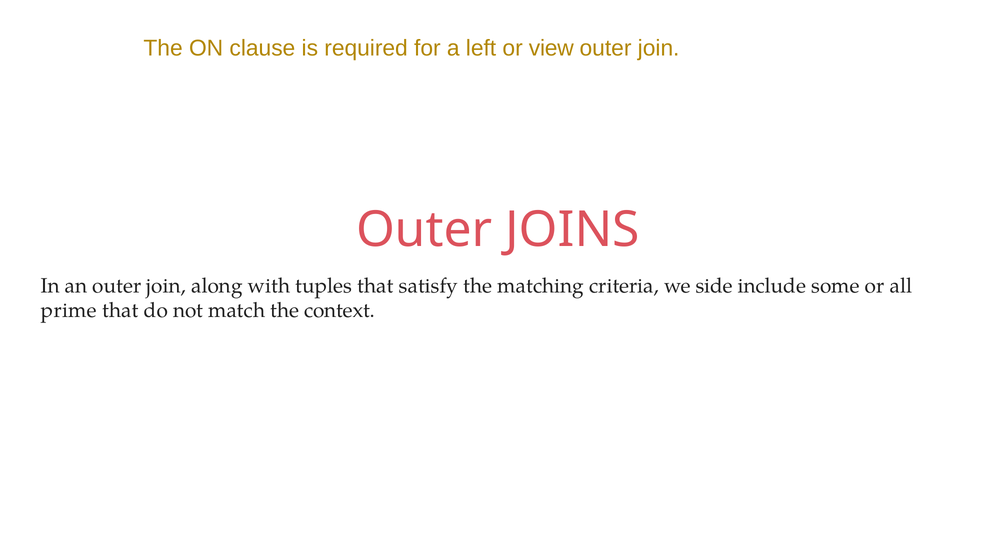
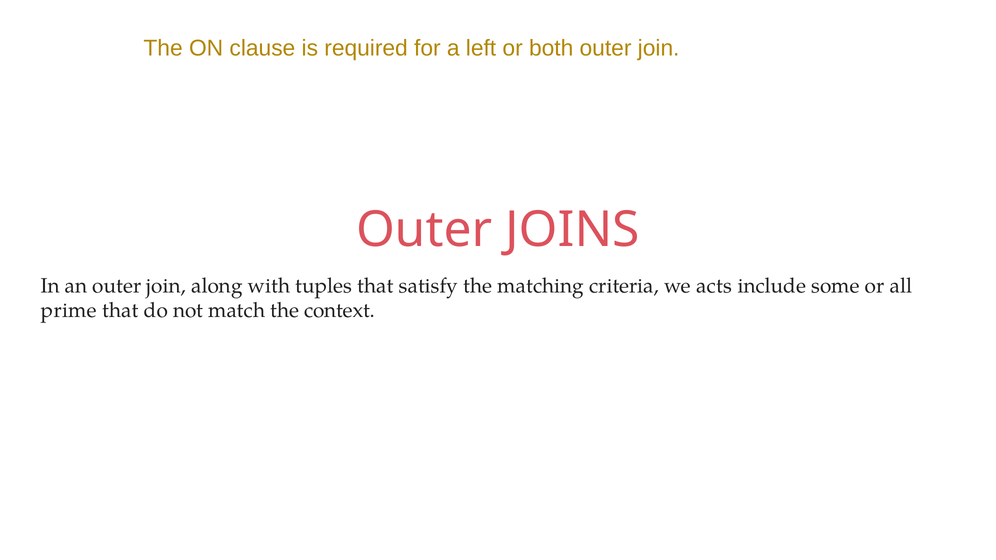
view: view -> both
side: side -> acts
